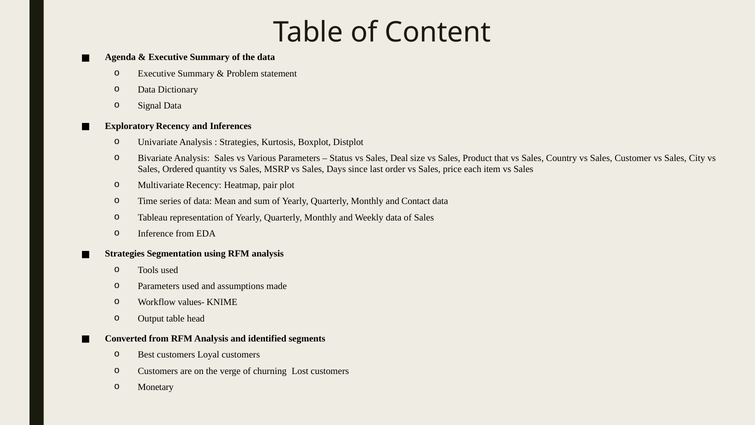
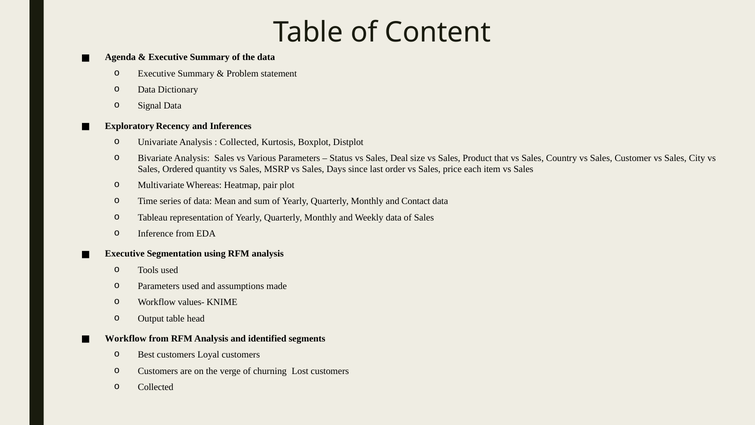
Strategies at (239, 142): Strategies -> Collected
Multivariate Recency: Recency -> Whereas
Strategies at (125, 254): Strategies -> Executive
Converted at (126, 338): Converted -> Workflow
Monetary at (156, 387): Monetary -> Collected
